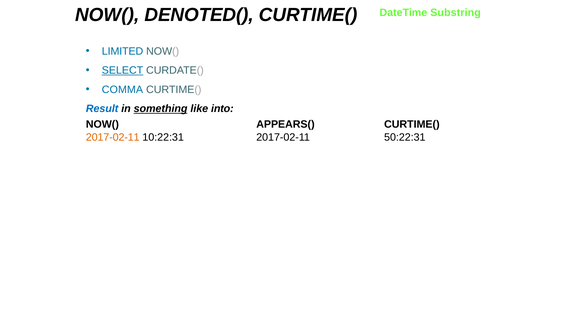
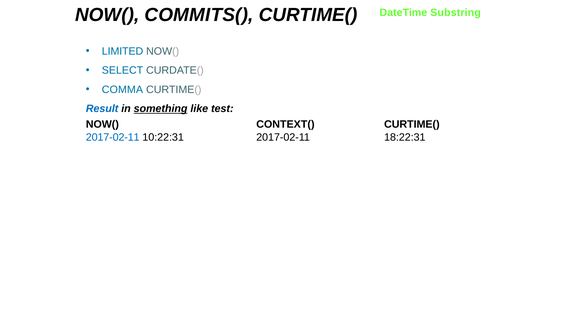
DENOTED(: DENOTED( -> COMMITS(
SELECT underline: present -> none
into: into -> test
APPEARS(: APPEARS( -> CONTEXT(
2017-02-11 at (113, 137) colour: orange -> blue
50:22:31: 50:22:31 -> 18:22:31
